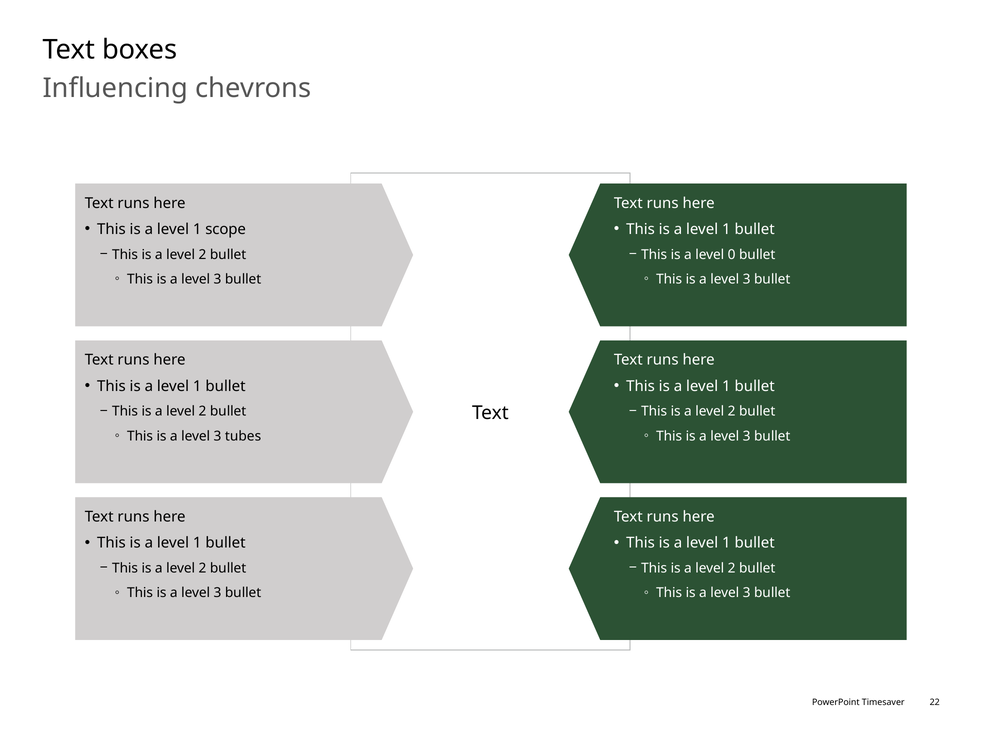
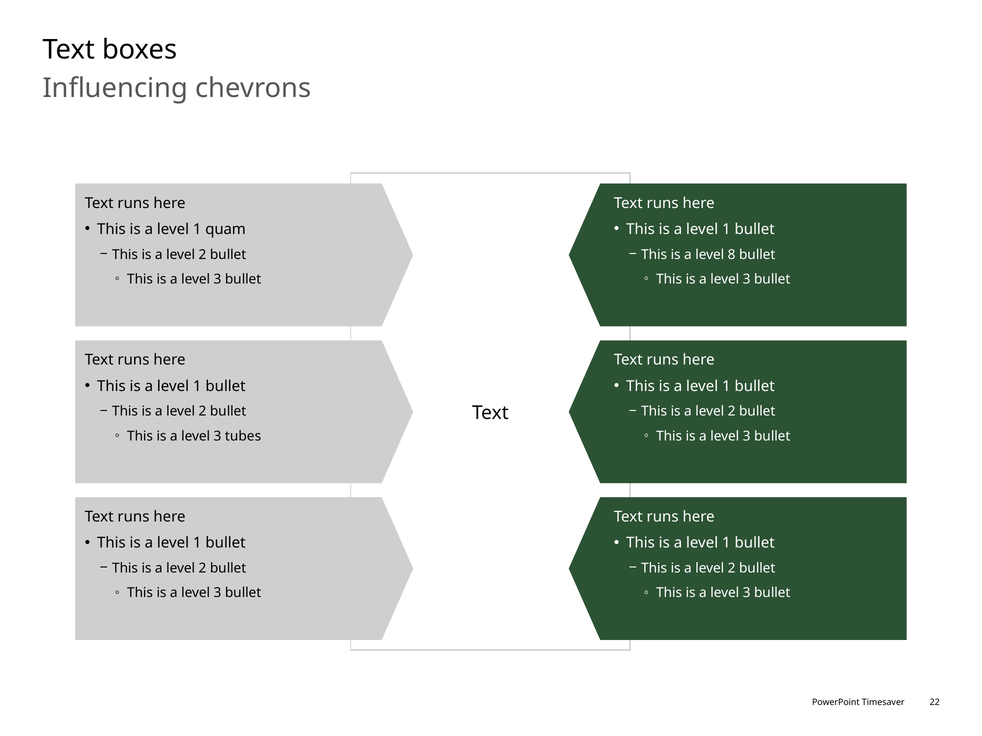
scope: scope -> quam
0: 0 -> 8
